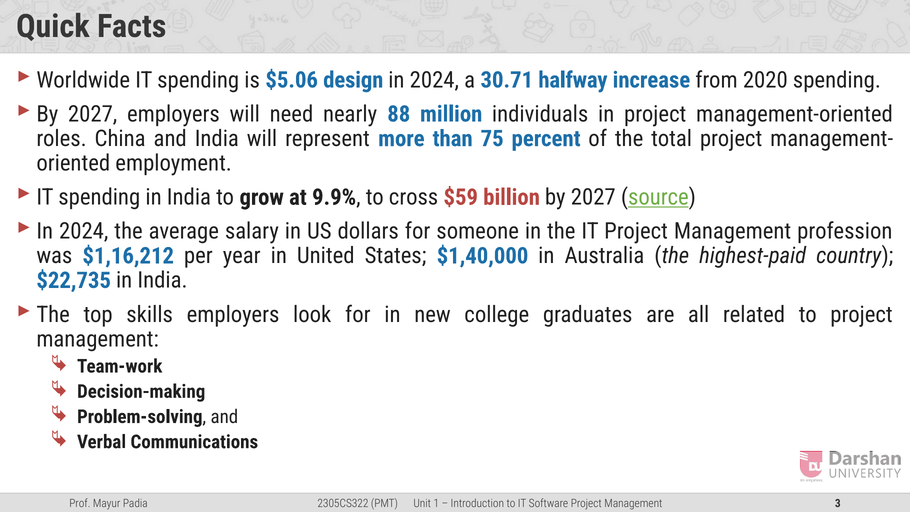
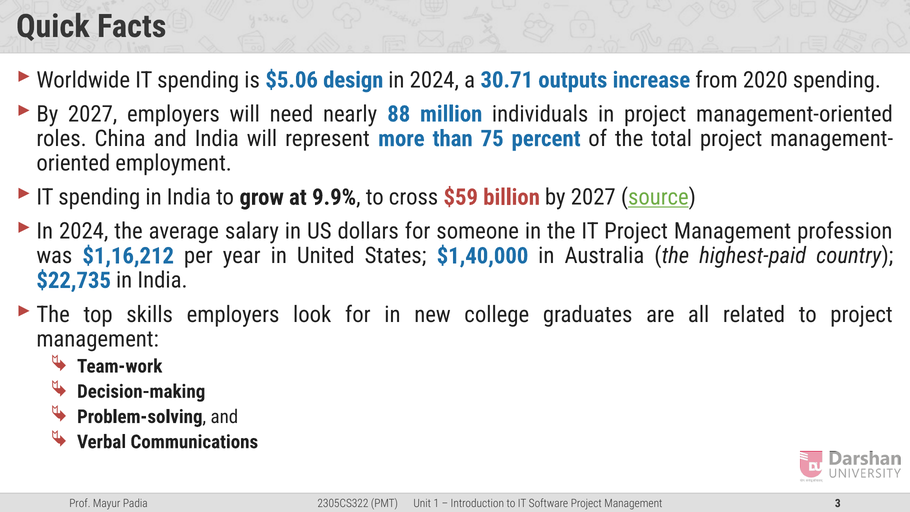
halfway: halfway -> outputs
